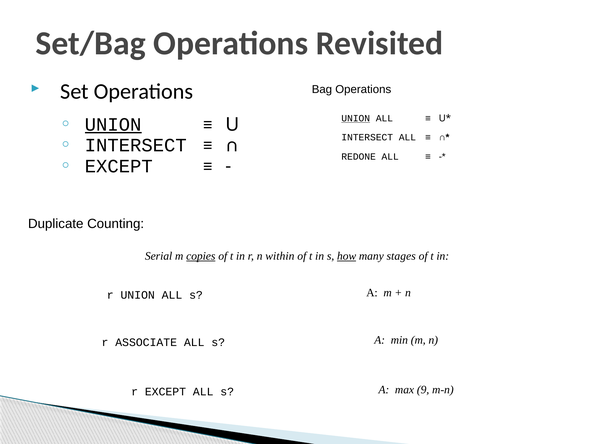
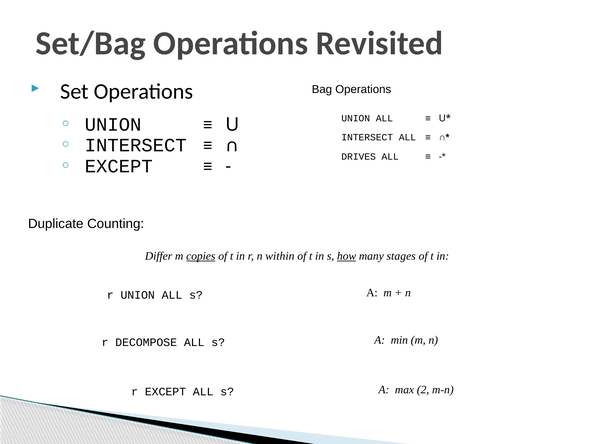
UNION at (356, 118) underline: present -> none
UNION at (113, 125) underline: present -> none
REDONE: REDONE -> DRIVES
Serial: Serial -> Differ
ASSOCIATE: ASSOCIATE -> DECOMPOSE
9: 9 -> 2
